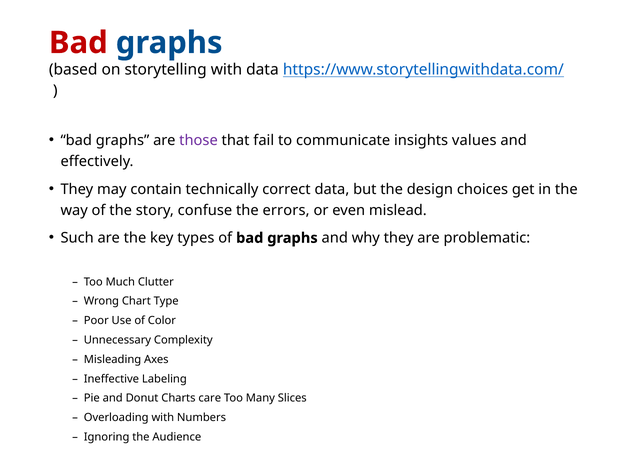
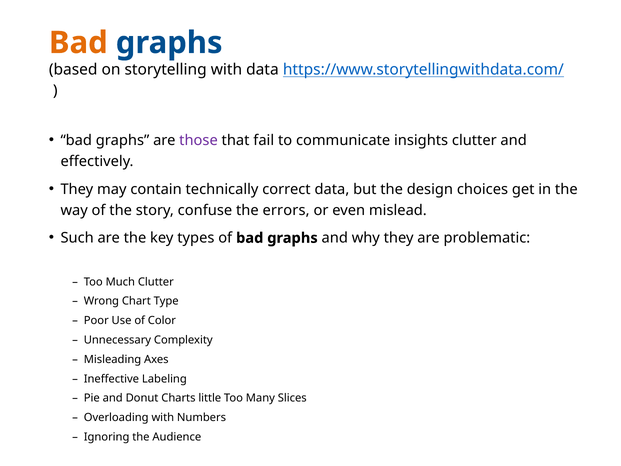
Bad at (78, 43) colour: red -> orange
insights values: values -> clutter
care: care -> little
